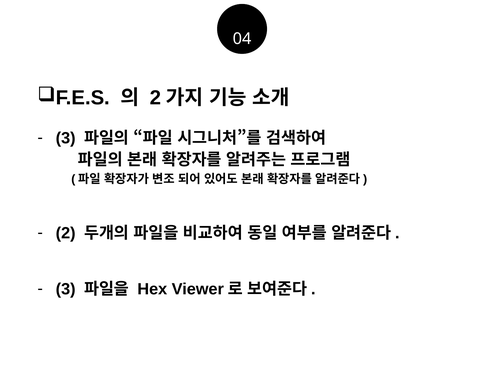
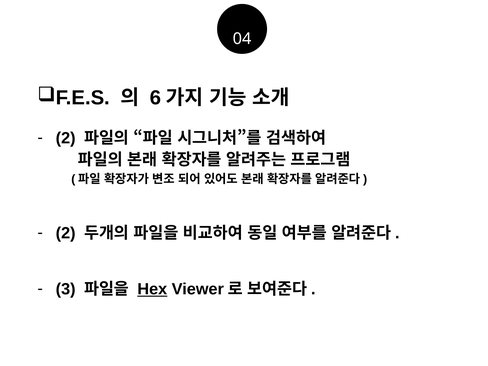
2 at (155, 98): 2 -> 6
3 at (66, 138): 3 -> 2
Hex underline: none -> present
